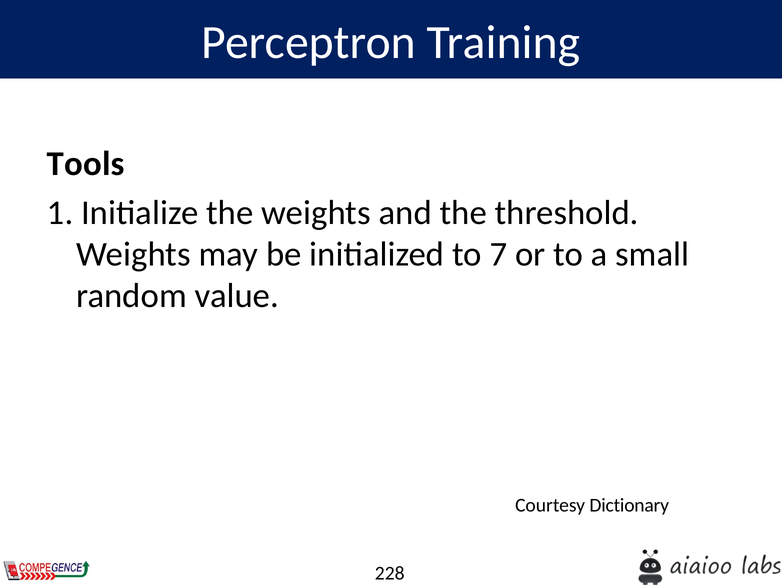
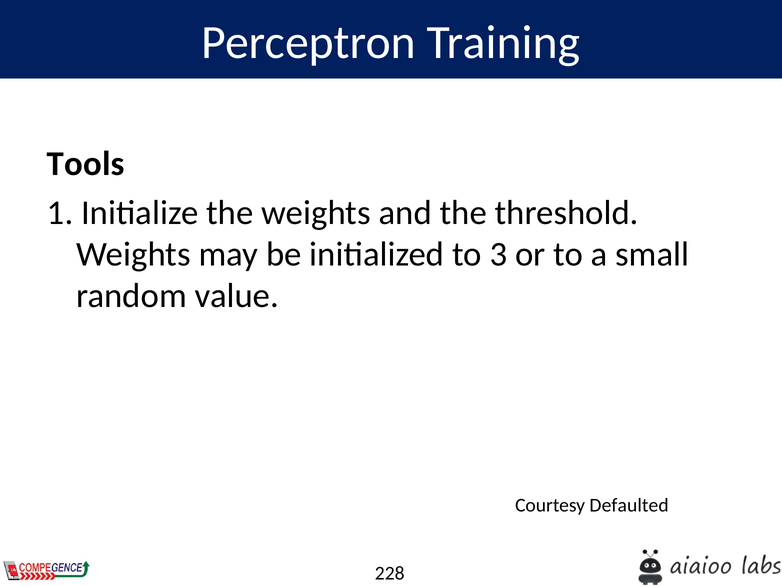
7: 7 -> 3
Dictionary: Dictionary -> Defaulted
